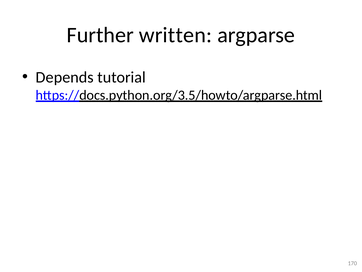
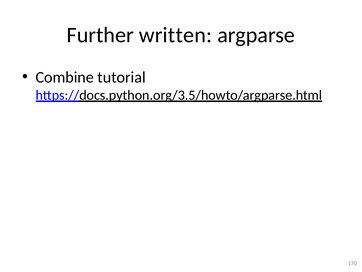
Depends: Depends -> Combine
